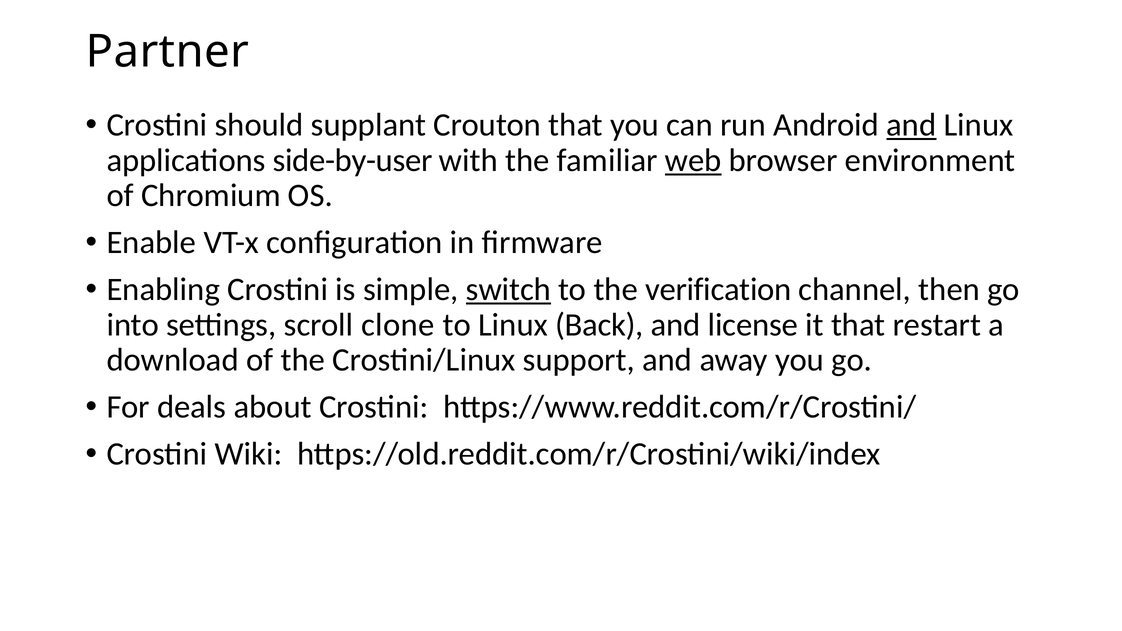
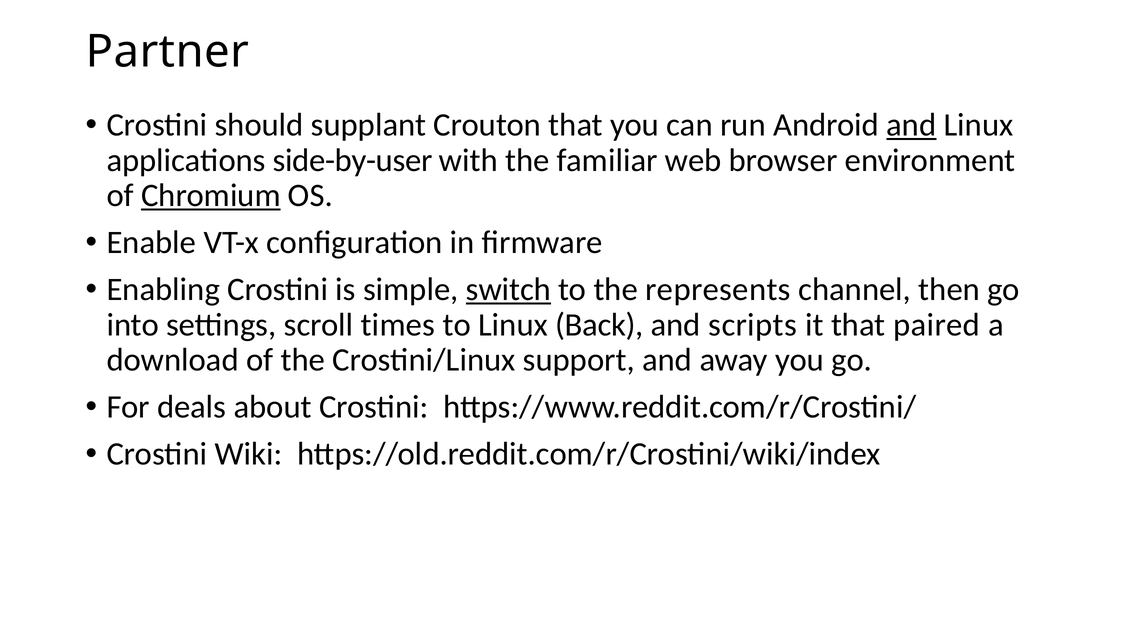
web underline: present -> none
Chromium underline: none -> present
verification: verification -> represents
clone: clone -> times
license: license -> scripts
restart: restart -> paired
